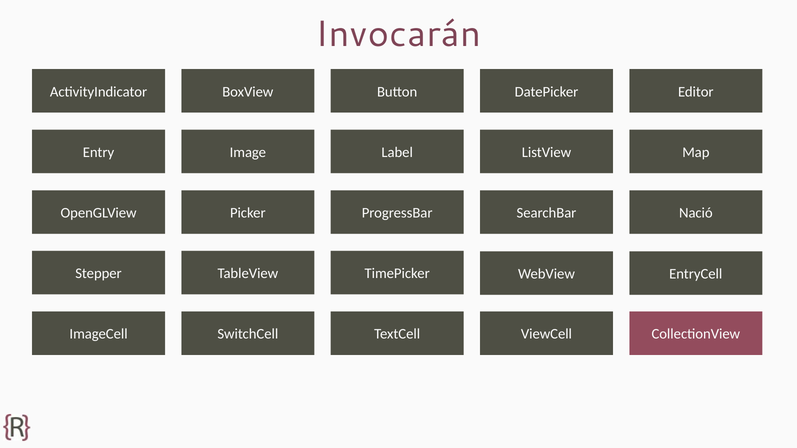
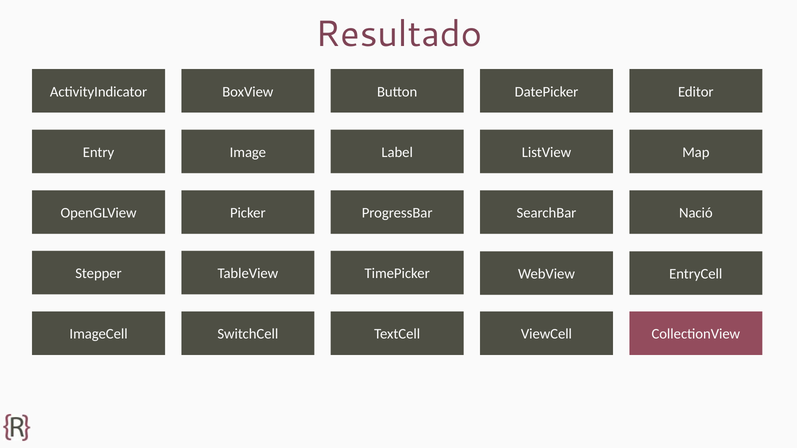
Invocarán: Invocarán -> Resultado
